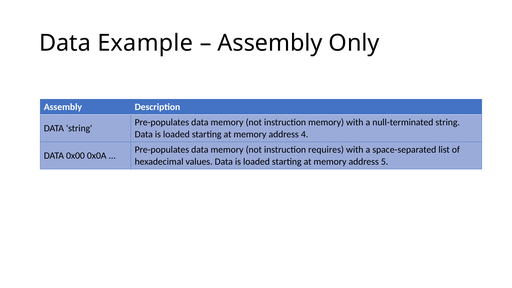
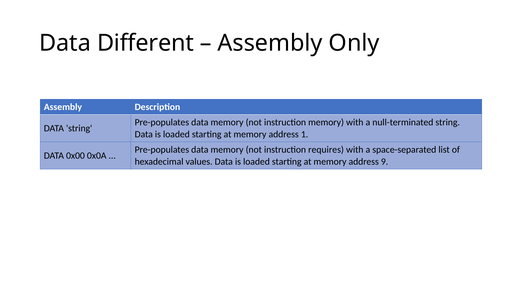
Example: Example -> Different
4: 4 -> 1
5: 5 -> 9
